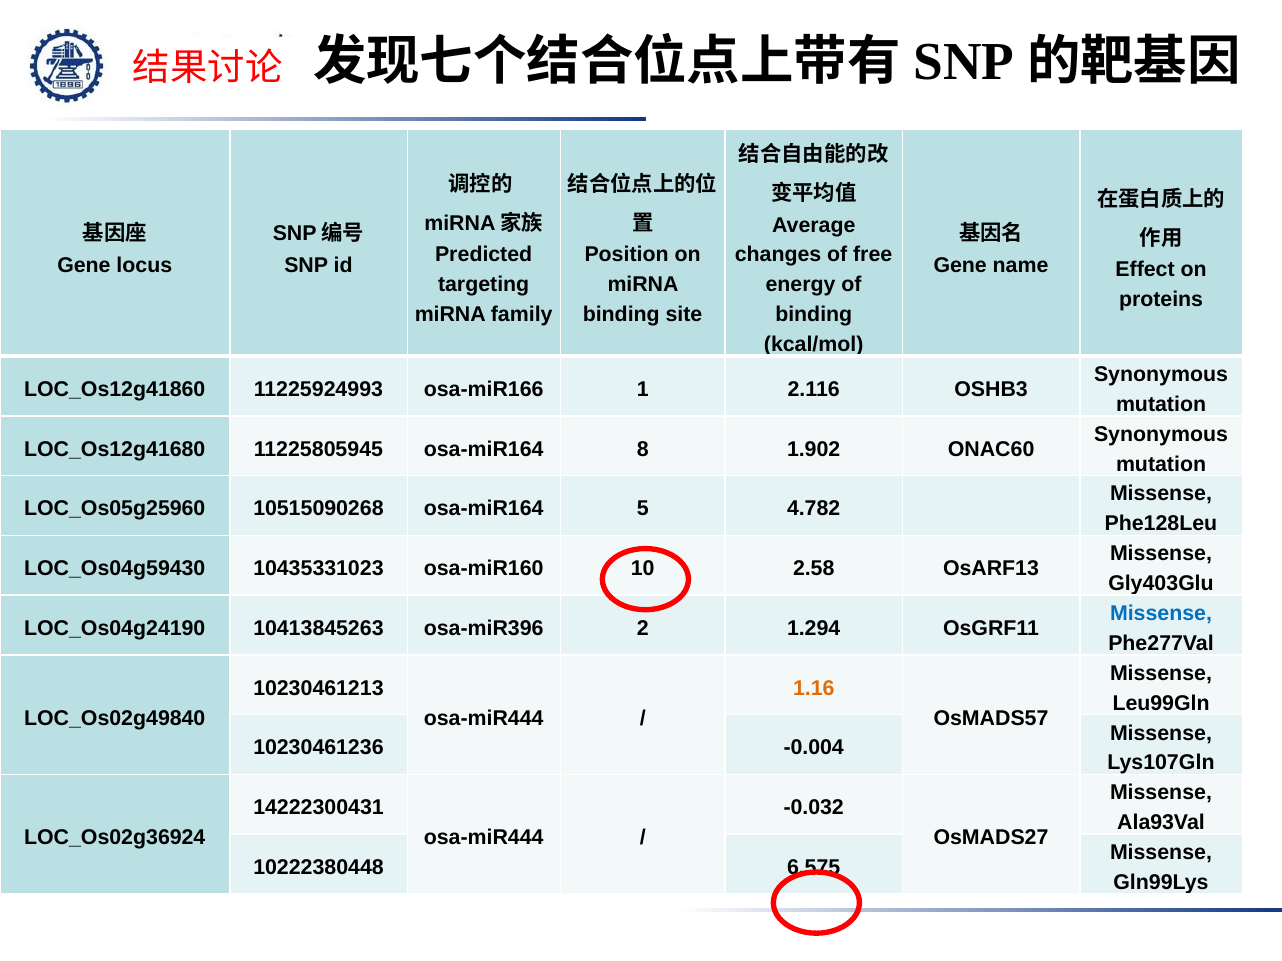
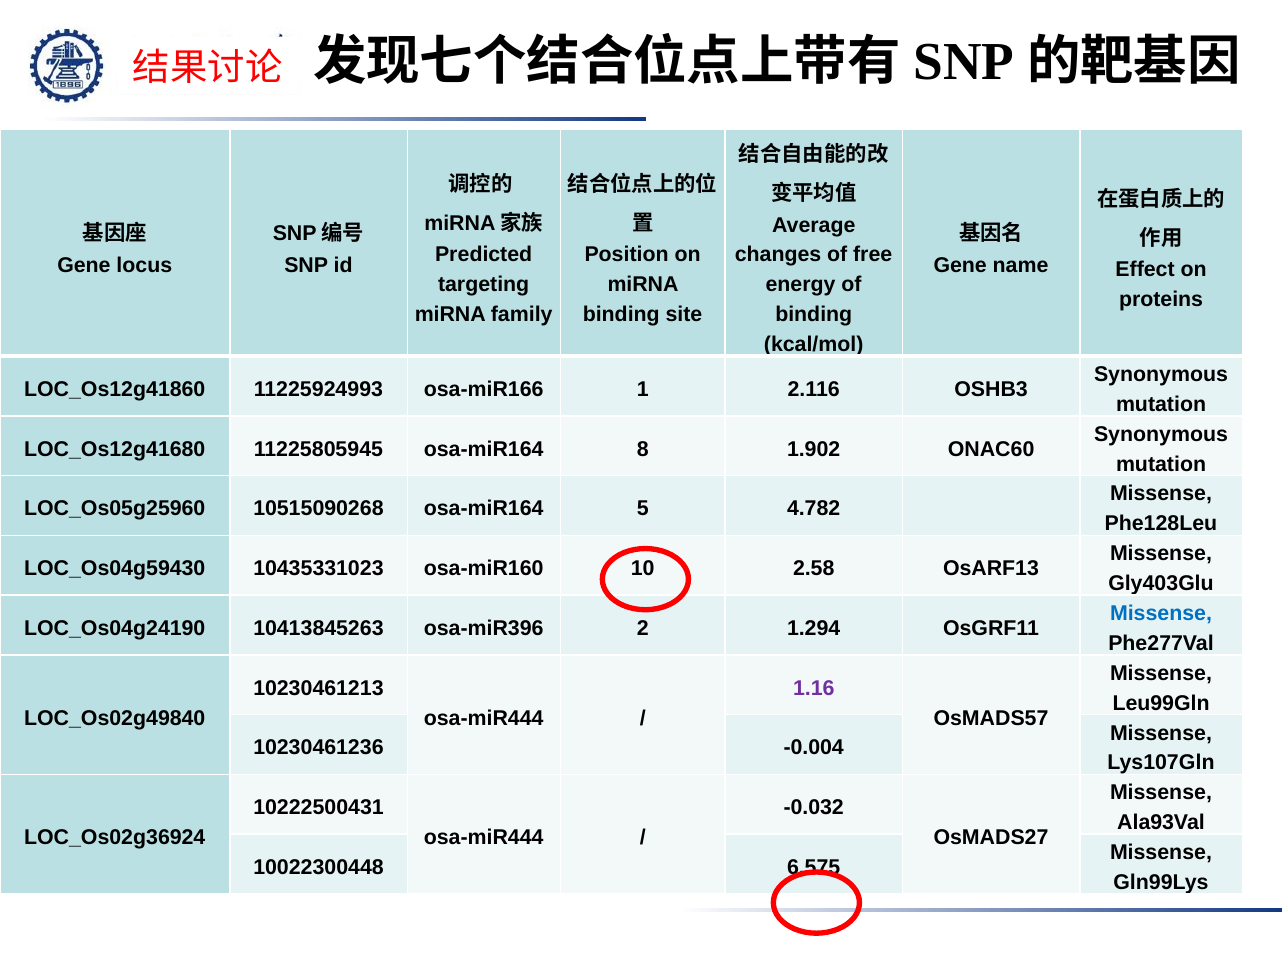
1.16 colour: orange -> purple
14222300431: 14222300431 -> 10222500431
10222380448: 10222380448 -> 10022300448
